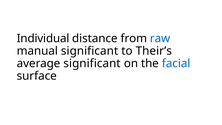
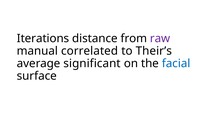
Individual: Individual -> Iterations
raw colour: blue -> purple
manual significant: significant -> correlated
